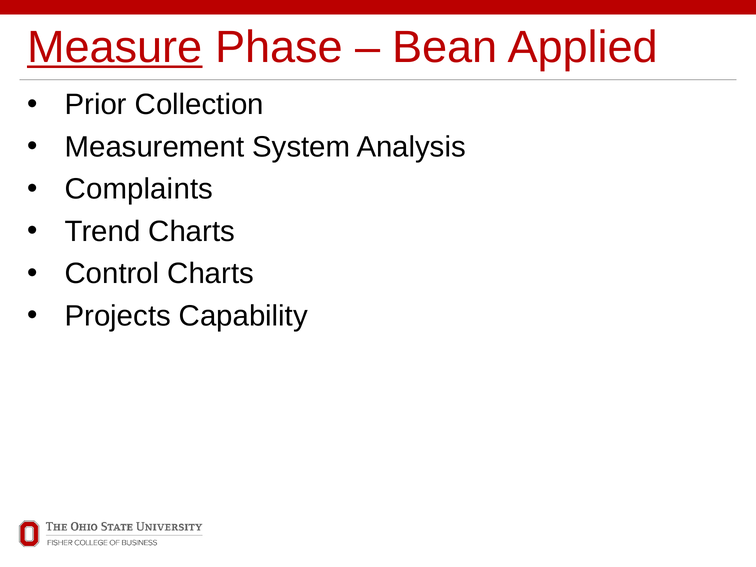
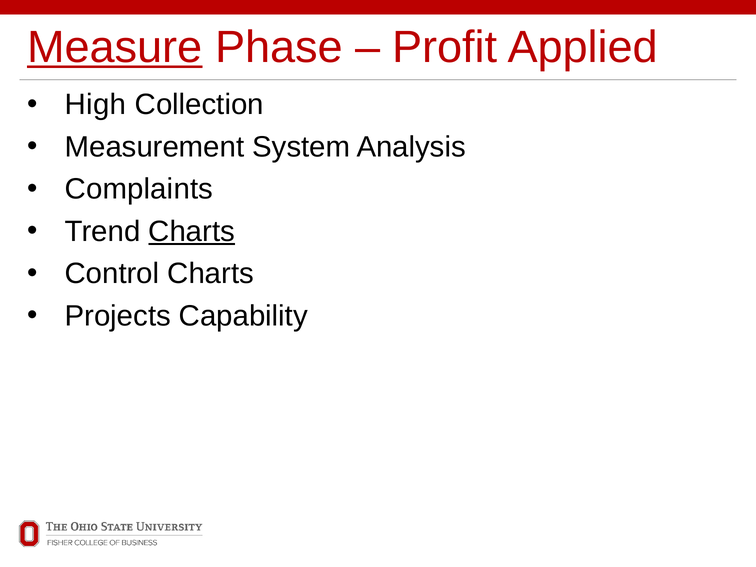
Bean: Bean -> Profit
Prior: Prior -> High
Charts at (192, 231) underline: none -> present
